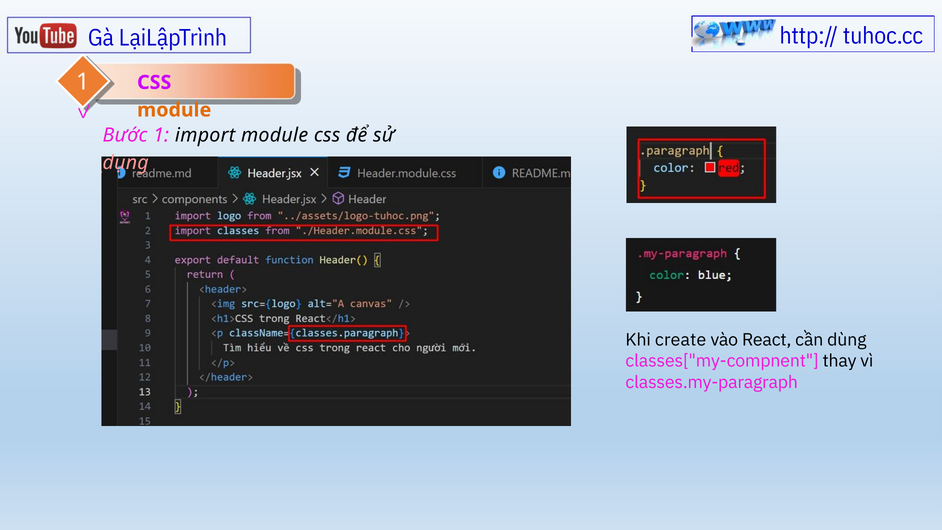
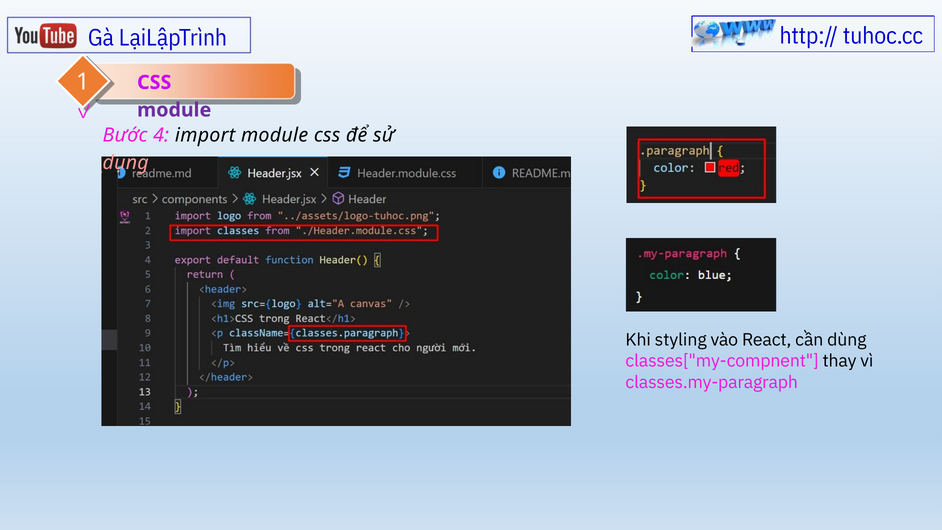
module at (174, 110) colour: orange -> purple
Bước 1: 1 -> 4
create: create -> styling
